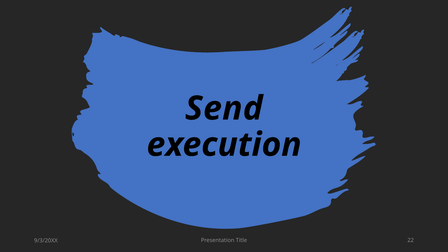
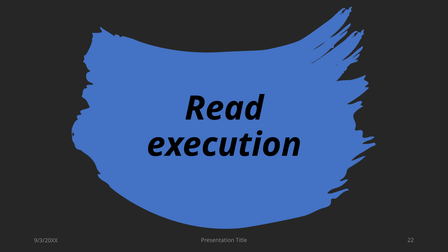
Send: Send -> Read
